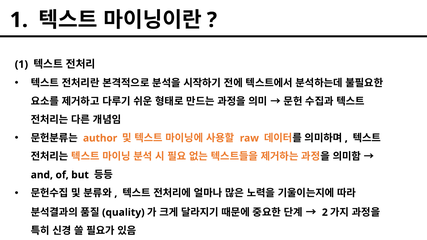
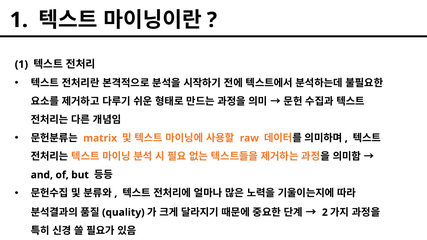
author: author -> matrix
